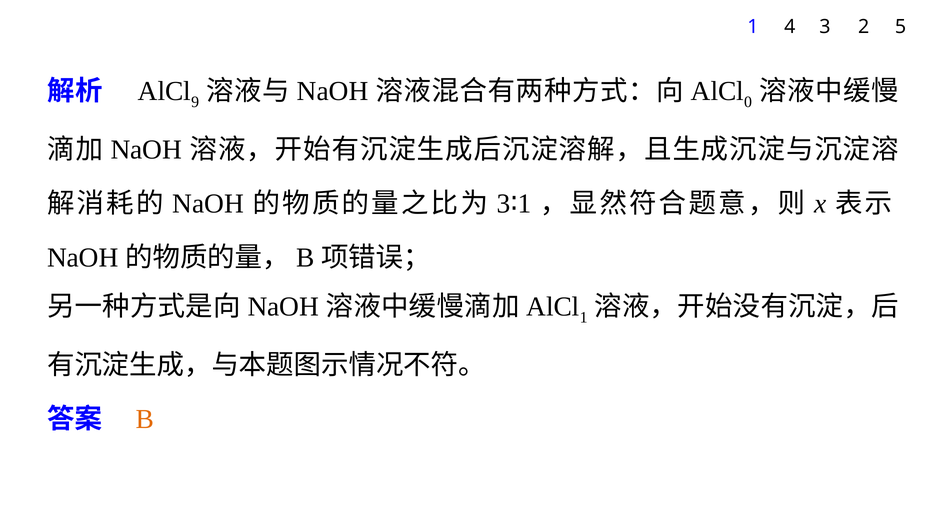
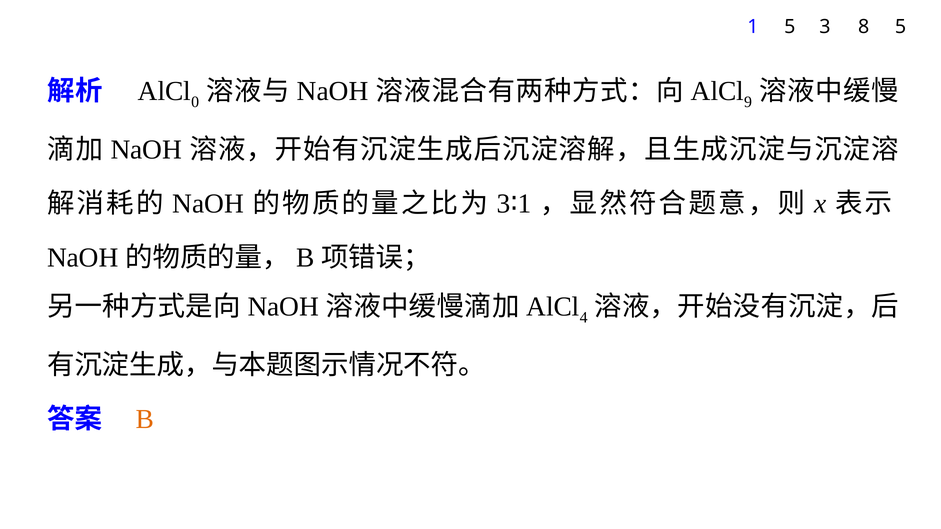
1 4: 4 -> 5
2: 2 -> 8
9: 9 -> 0
0: 0 -> 9
1 at (584, 318): 1 -> 4
